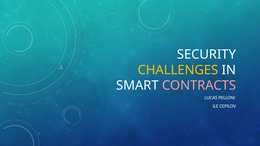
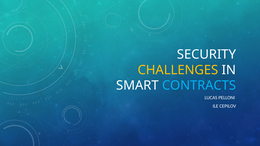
CONTRACTS colour: pink -> light blue
